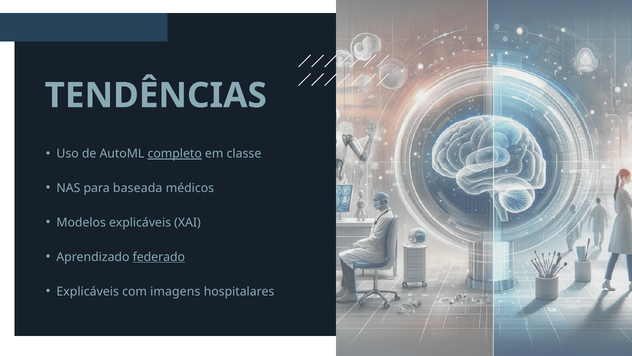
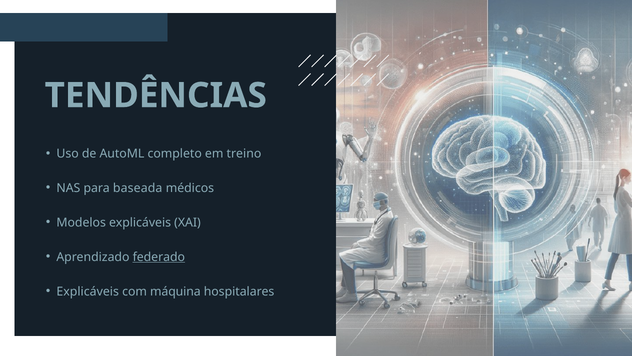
completo underline: present -> none
classe: classe -> treino
imagens: imagens -> máquina
